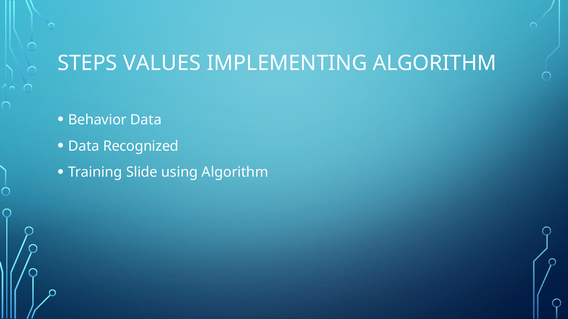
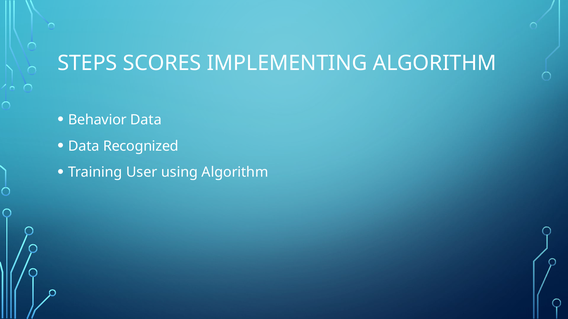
VALUES: VALUES -> SCORES
Slide: Slide -> User
